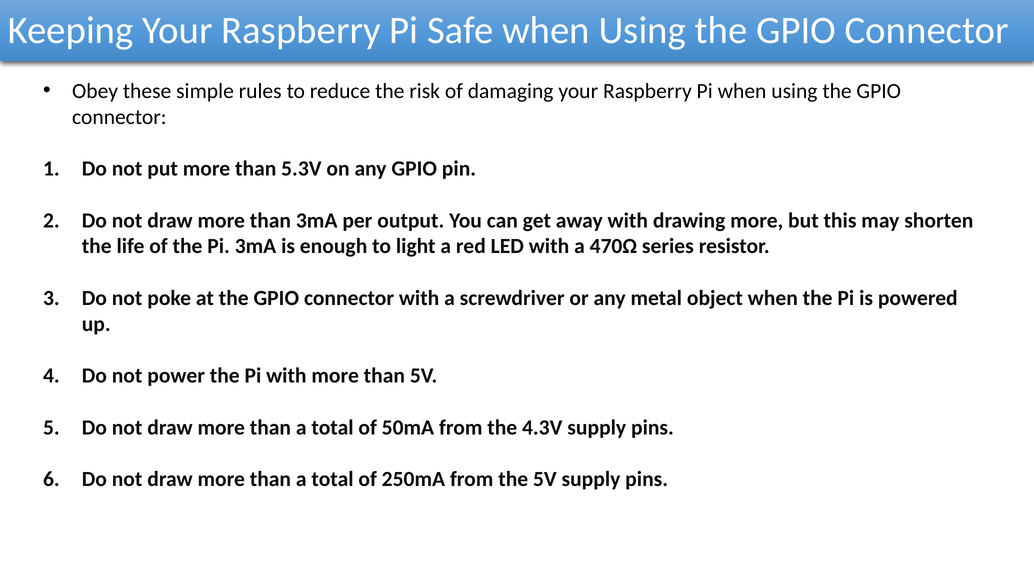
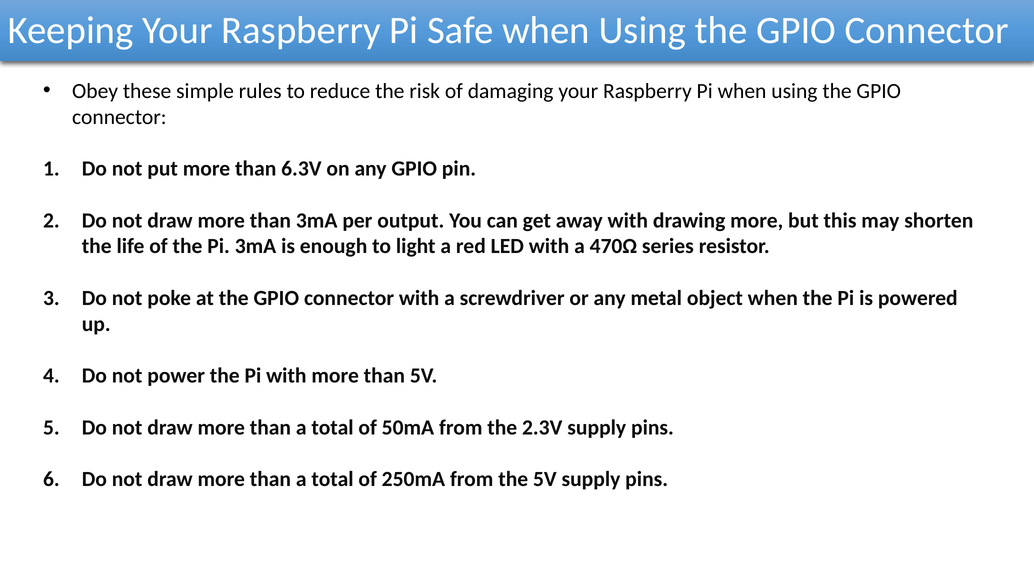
5.3V: 5.3V -> 6.3V
4.3V: 4.3V -> 2.3V
